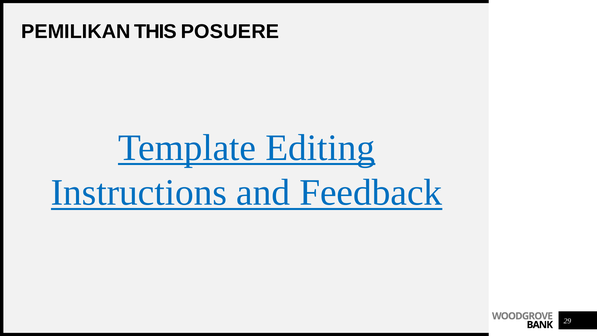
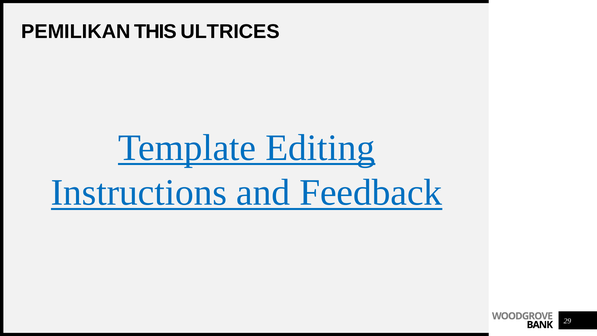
POSUERE: POSUERE -> ULTRICES
